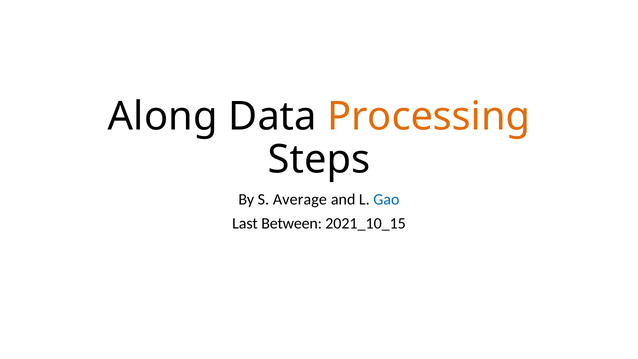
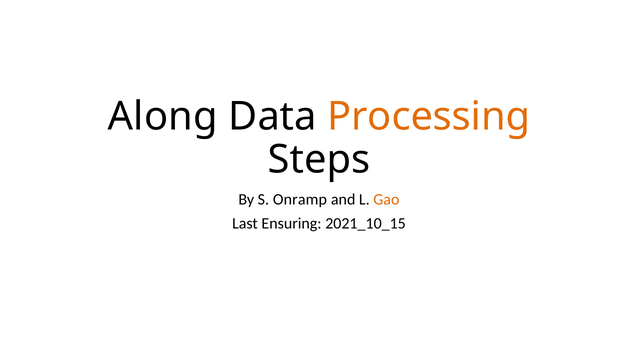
Average: Average -> Onramp
Gao colour: blue -> orange
Between: Between -> Ensuring
